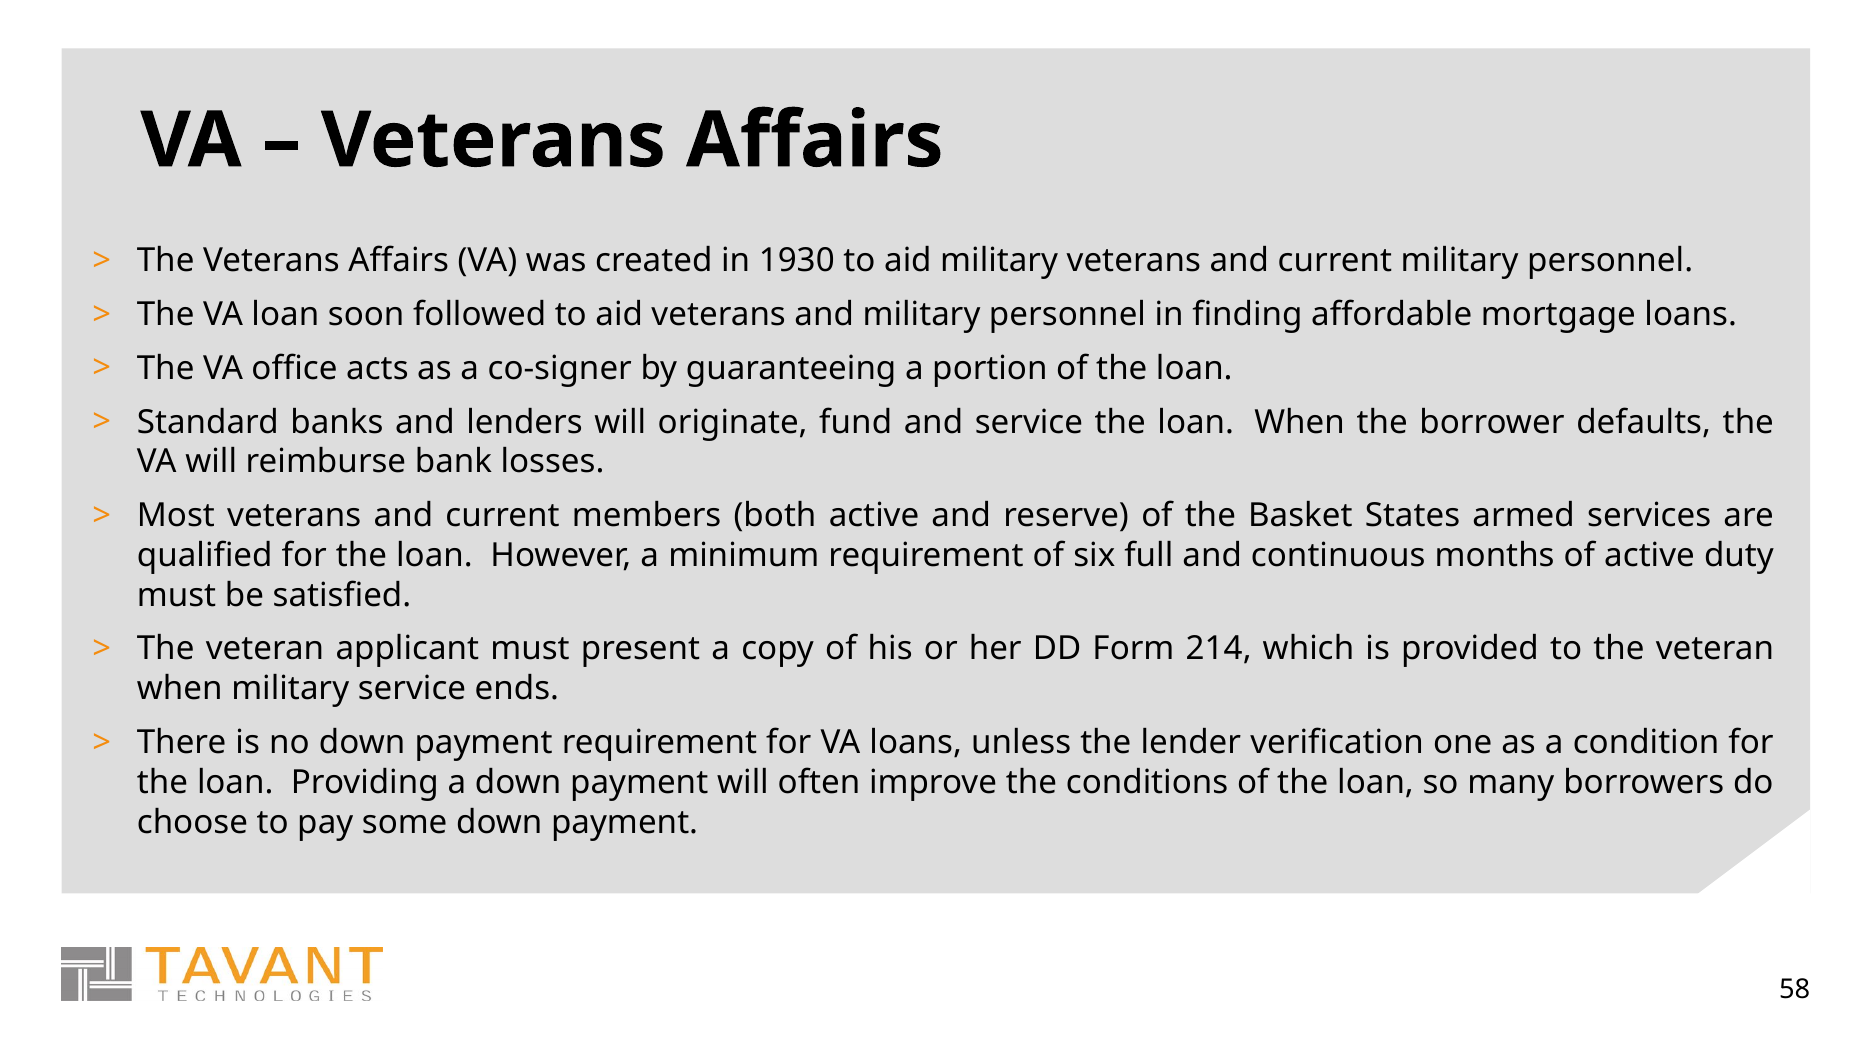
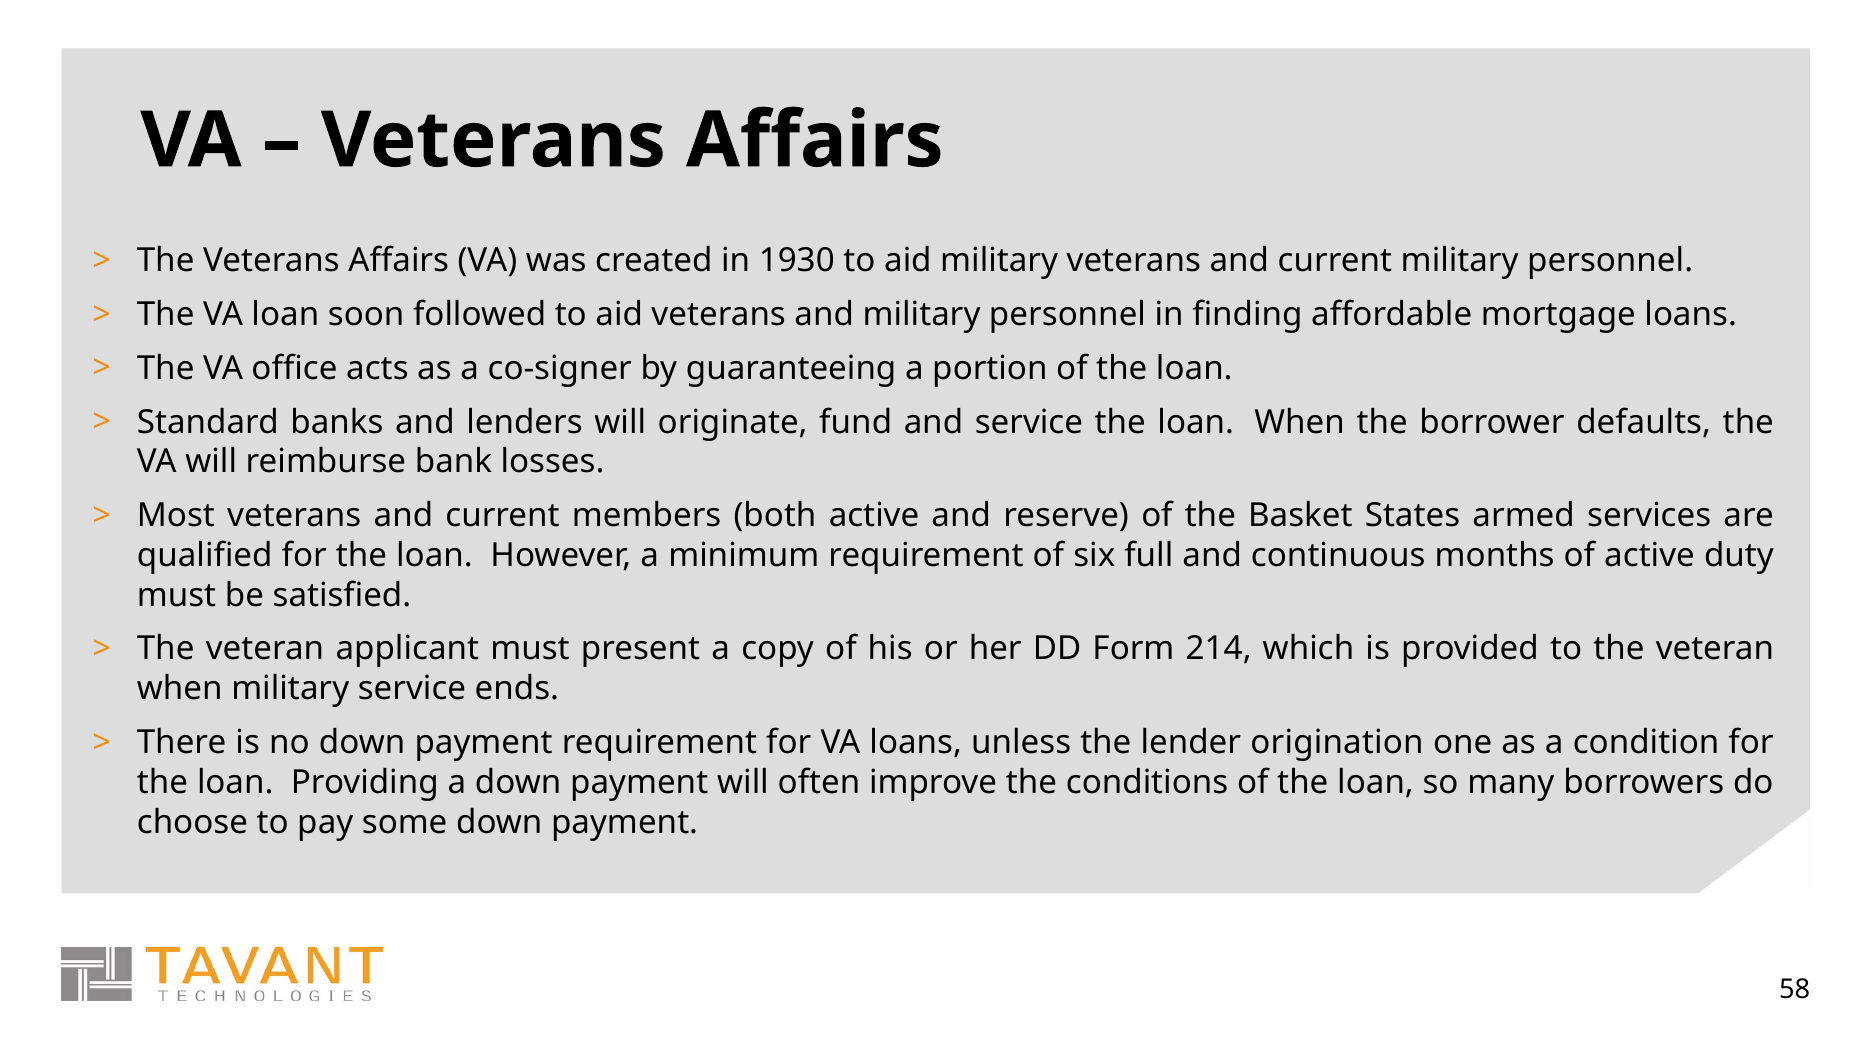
verification: verification -> origination
